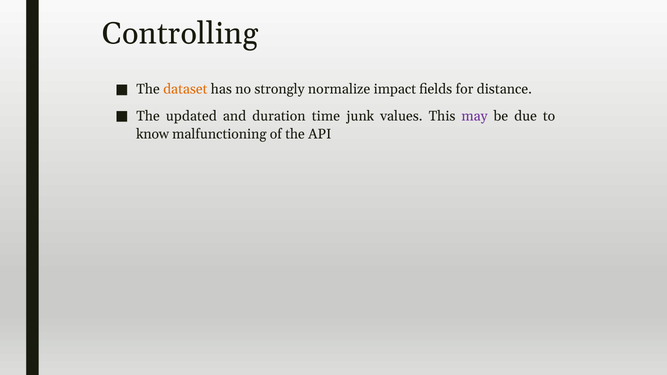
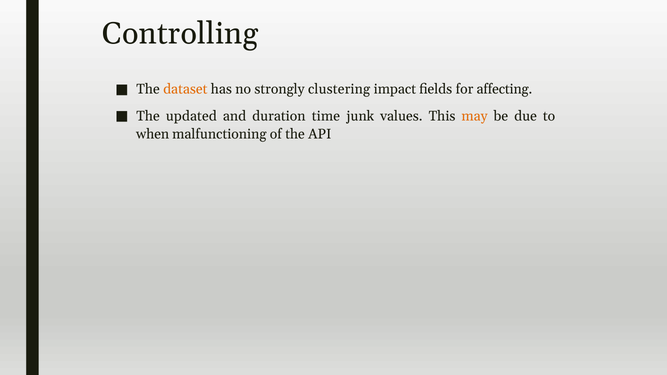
normalize: normalize -> clustering
distance: distance -> affecting
may colour: purple -> orange
know: know -> when
